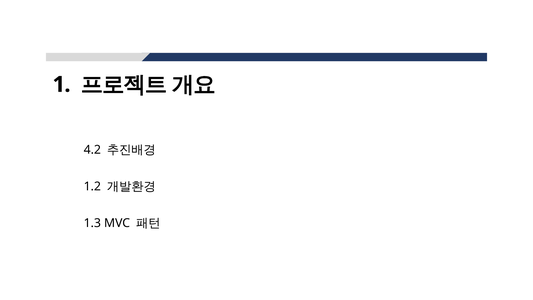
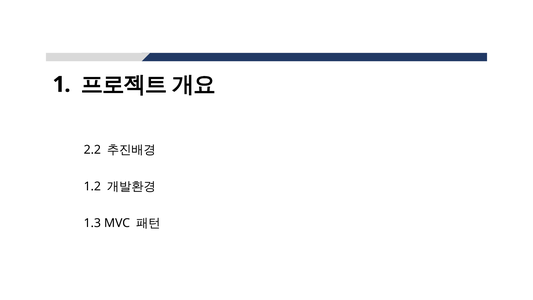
4.2: 4.2 -> 2.2
